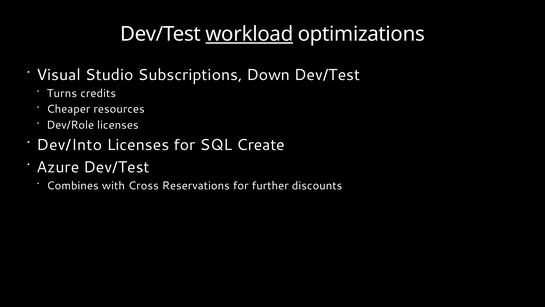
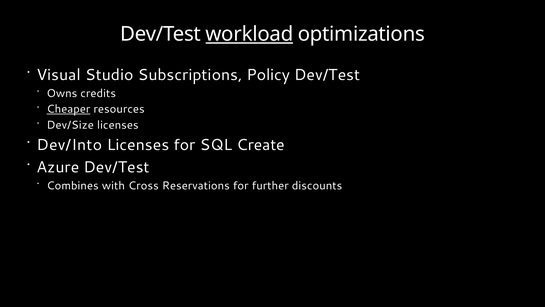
Down: Down -> Policy
Turns: Turns -> Owns
Cheaper underline: none -> present
Dev/Role: Dev/Role -> Dev/Size
